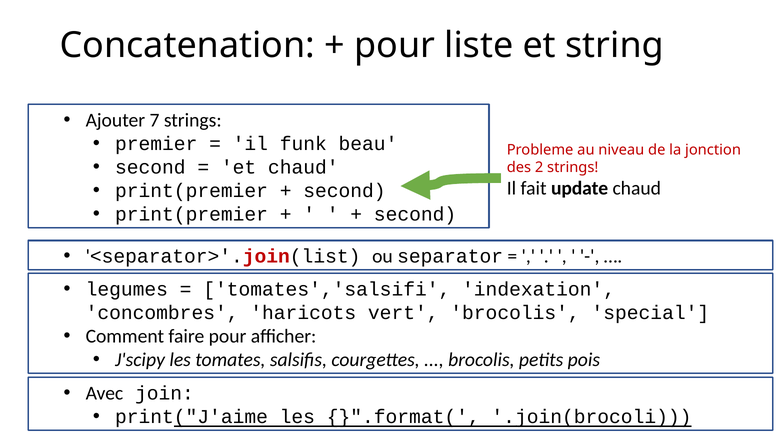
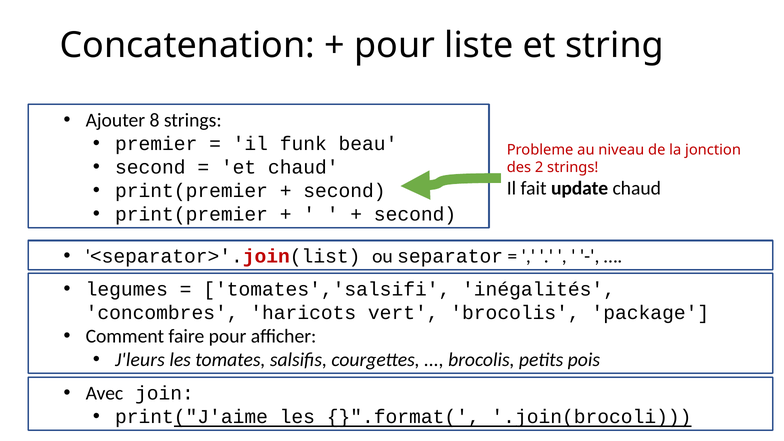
7: 7 -> 8
indexation: indexation -> inégalités
special: special -> package
J'scipy: J'scipy -> J'leurs
